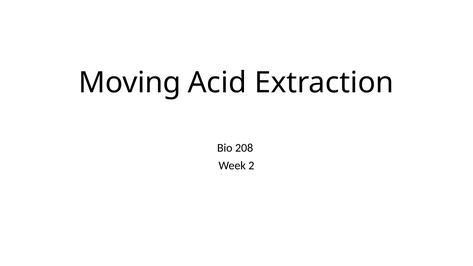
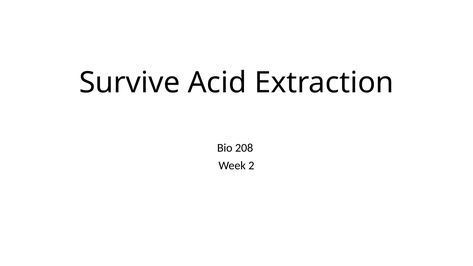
Moving: Moving -> Survive
